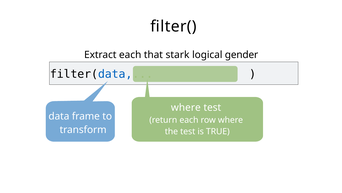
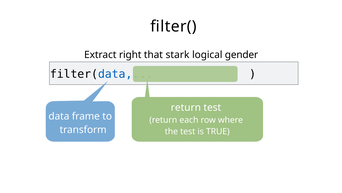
Extract each: each -> right
where at (186, 107): where -> return
